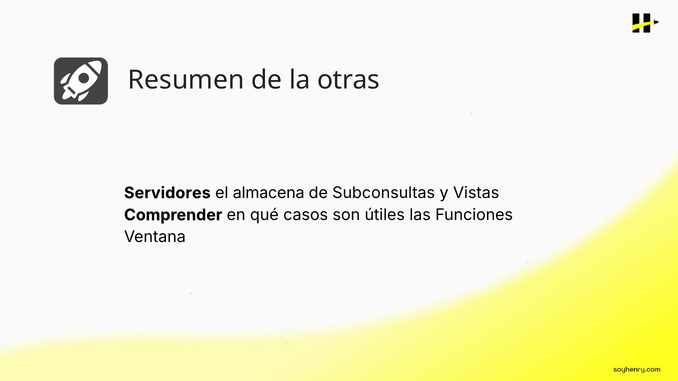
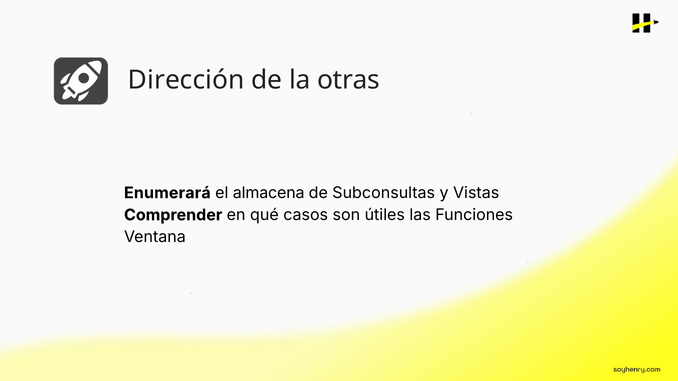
Resumen: Resumen -> Dirección
Servidores: Servidores -> Enumerará
